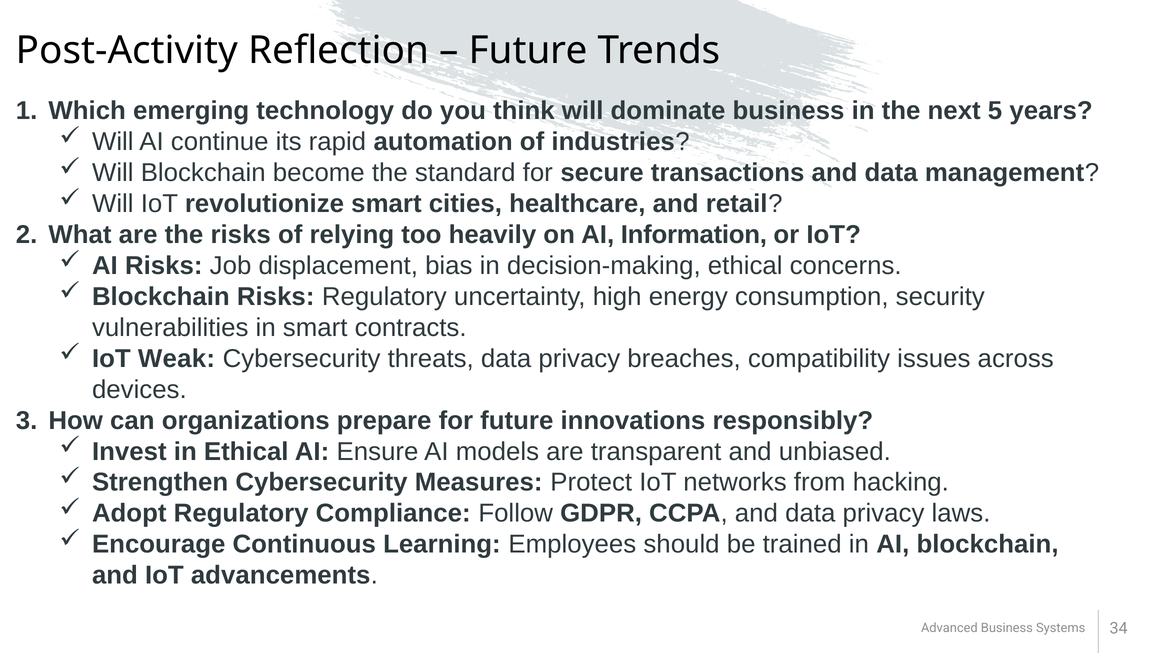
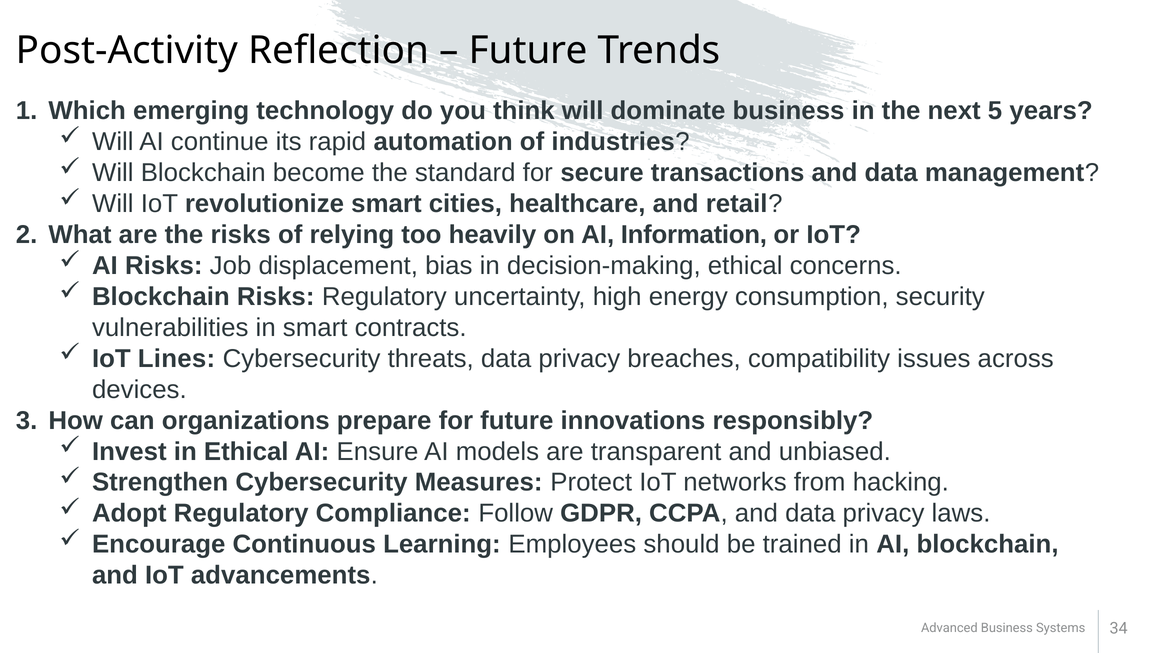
Weak: Weak -> Lines
